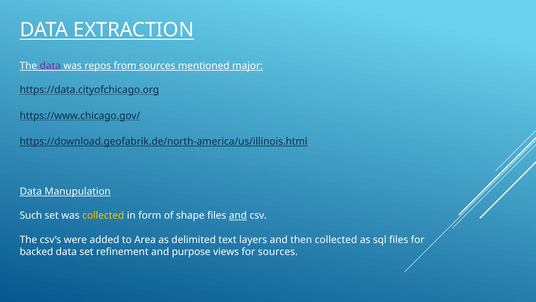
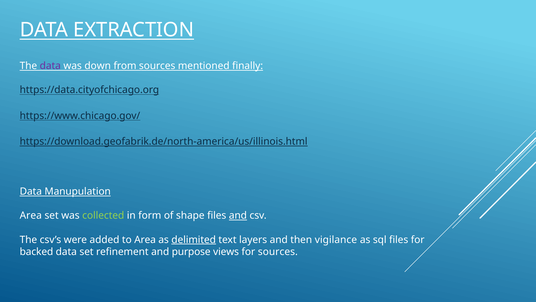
repos: repos -> down
major: major -> finally
Such at (31, 215): Such -> Area
collected at (103, 215) colour: yellow -> light green
delimited underline: none -> present
then collected: collected -> vigilance
